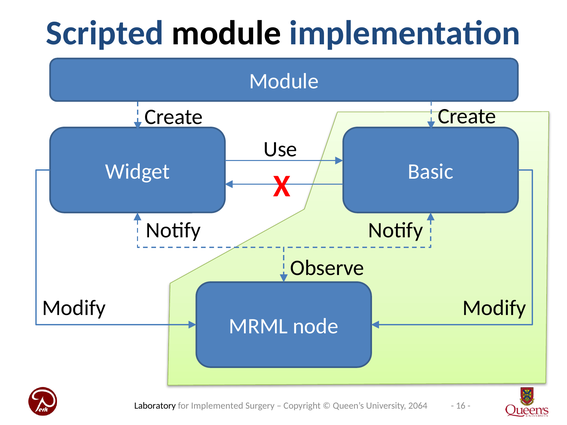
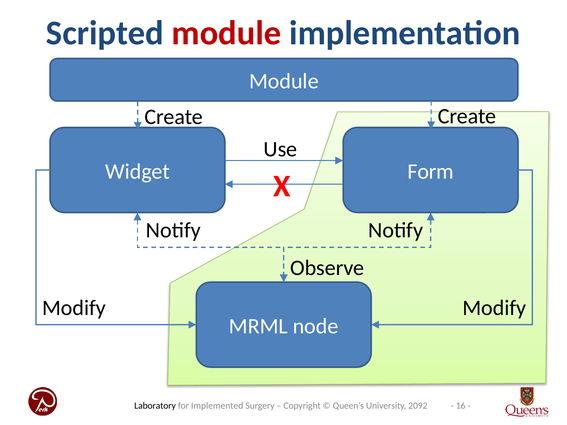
module at (226, 33) colour: black -> red
Basic: Basic -> Form
2064: 2064 -> 2092
